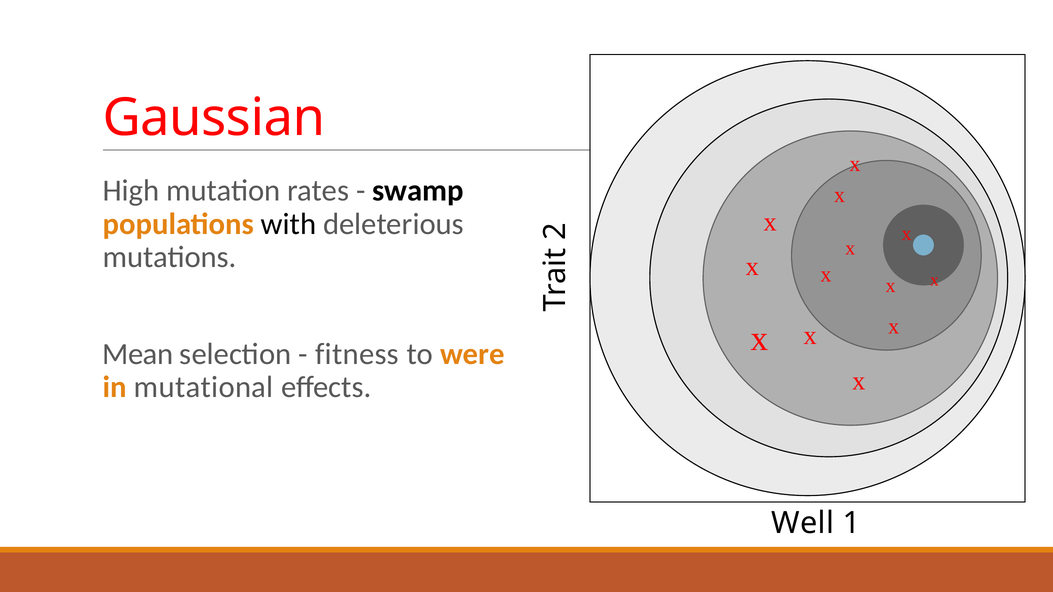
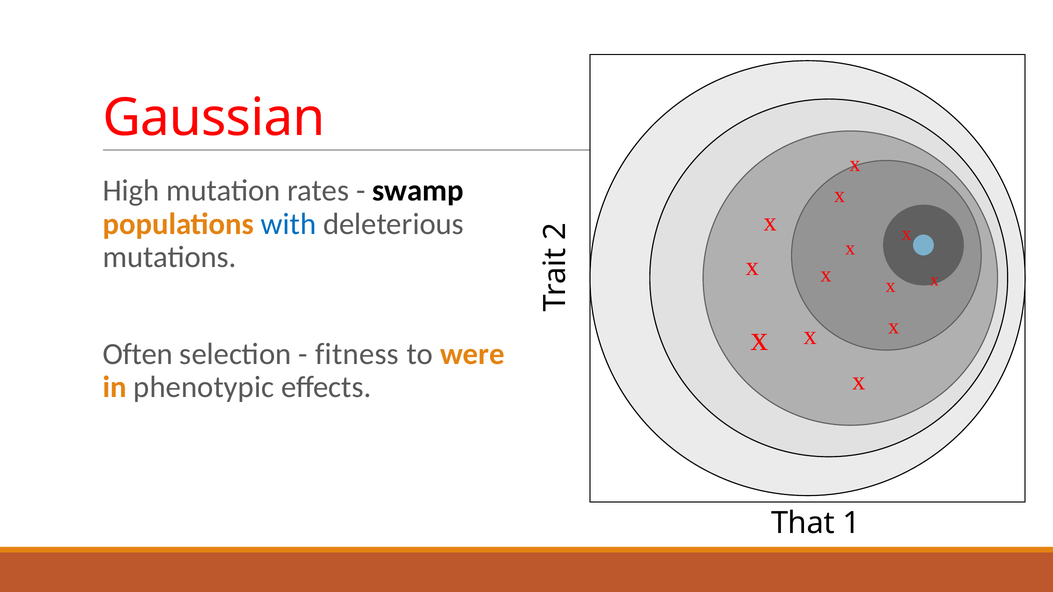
with colour: black -> blue
Mean: Mean -> Often
mutational: mutational -> phenotypic
Well: Well -> That
